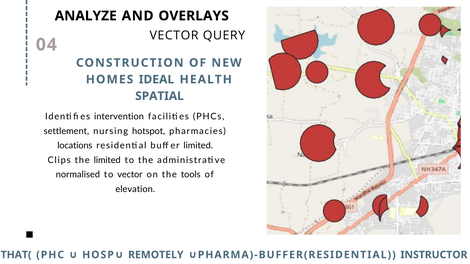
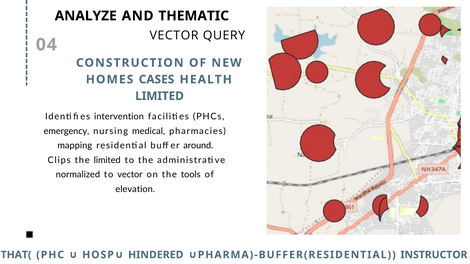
OVERLAYS: OVERLAYS -> THEMATIC
IDEAL: IDEAL -> CASES
SPATIAL at (159, 96): SPATIAL -> LIMITED
settlement: settlement -> emergency
hotspot: hotspot -> medical
locations: locations -> mapping
buffer limited: limited -> around
normalised: normalised -> normalized
REMOTELY: REMOTELY -> HINDERED
